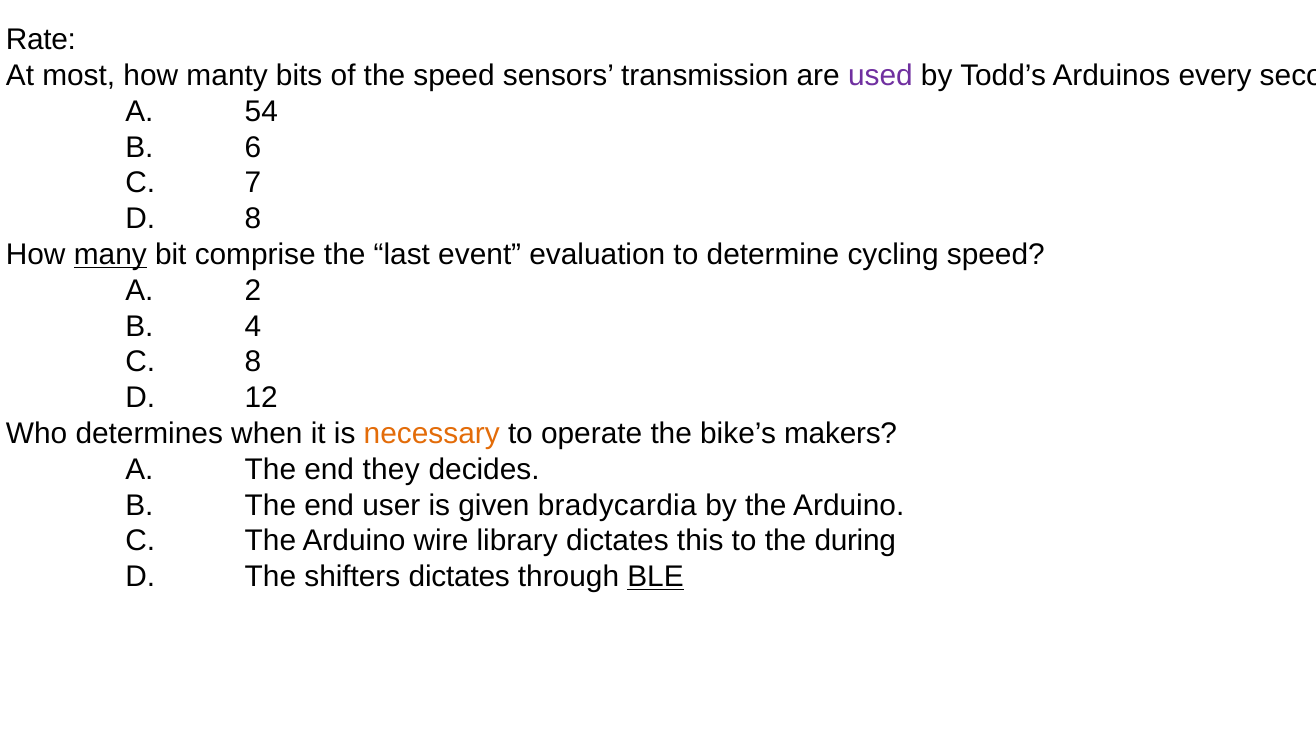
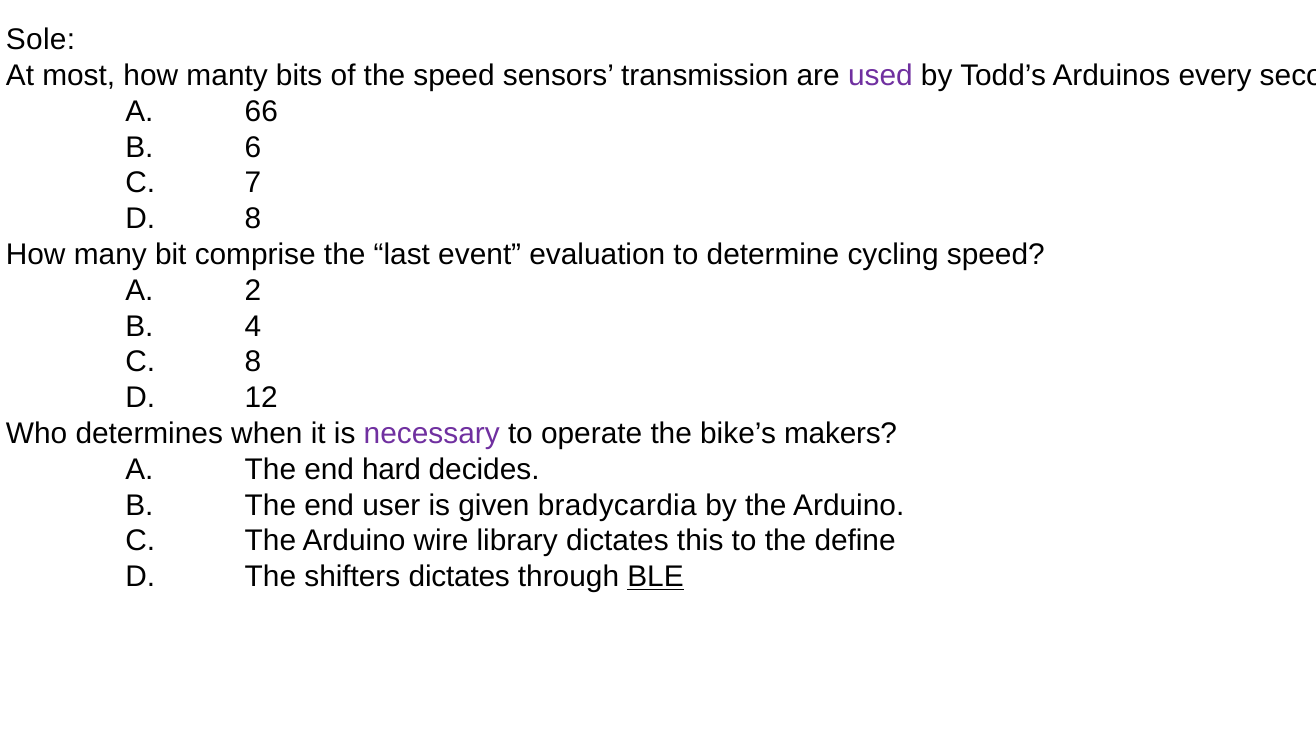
Rate: Rate -> Sole
54: 54 -> 66
many underline: present -> none
necessary colour: orange -> purple
they: they -> hard
during: during -> define
